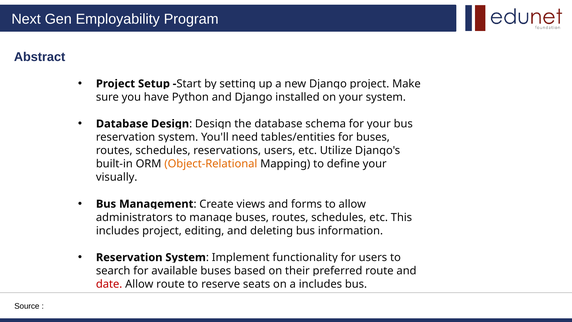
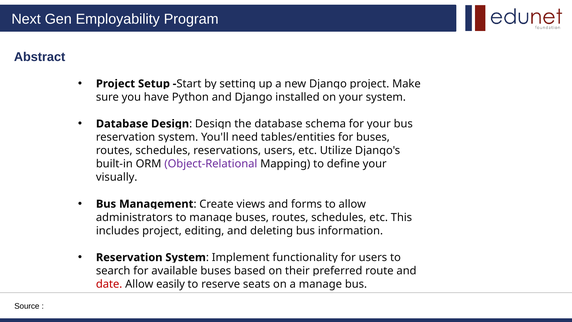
Object-Relational colour: orange -> purple
Allow route: route -> easily
a includes: includes -> manage
